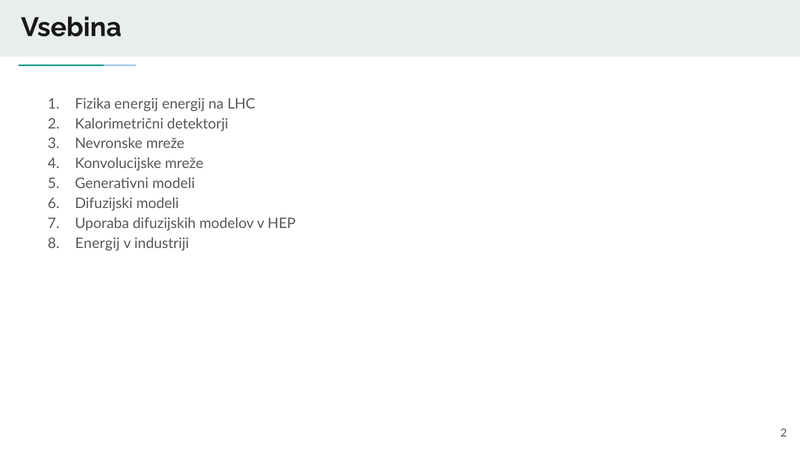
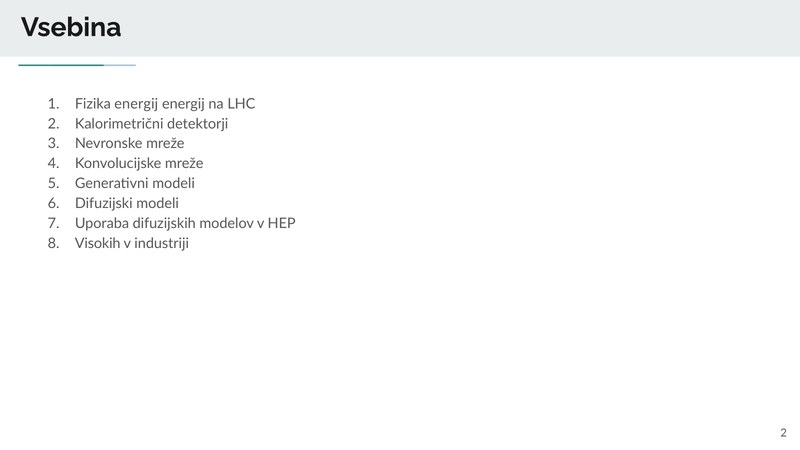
Energij at (98, 243): Energij -> Visokih
